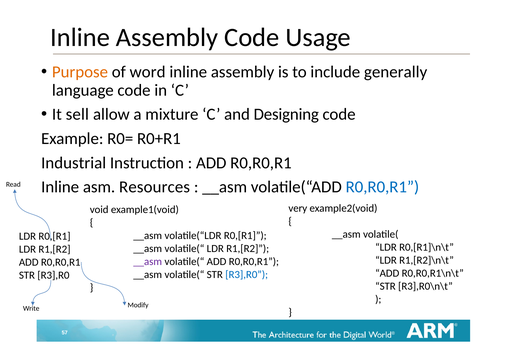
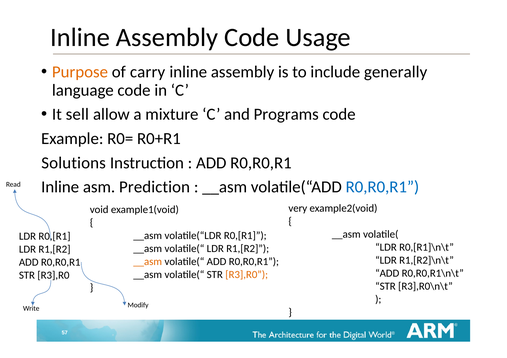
word: word -> carry
Designing: Designing -> Programs
Industrial: Industrial -> Solutions
Resources: Resources -> Prediction
__asm at (148, 262) colour: purple -> orange
R3],R0 at (247, 275) colour: blue -> orange
